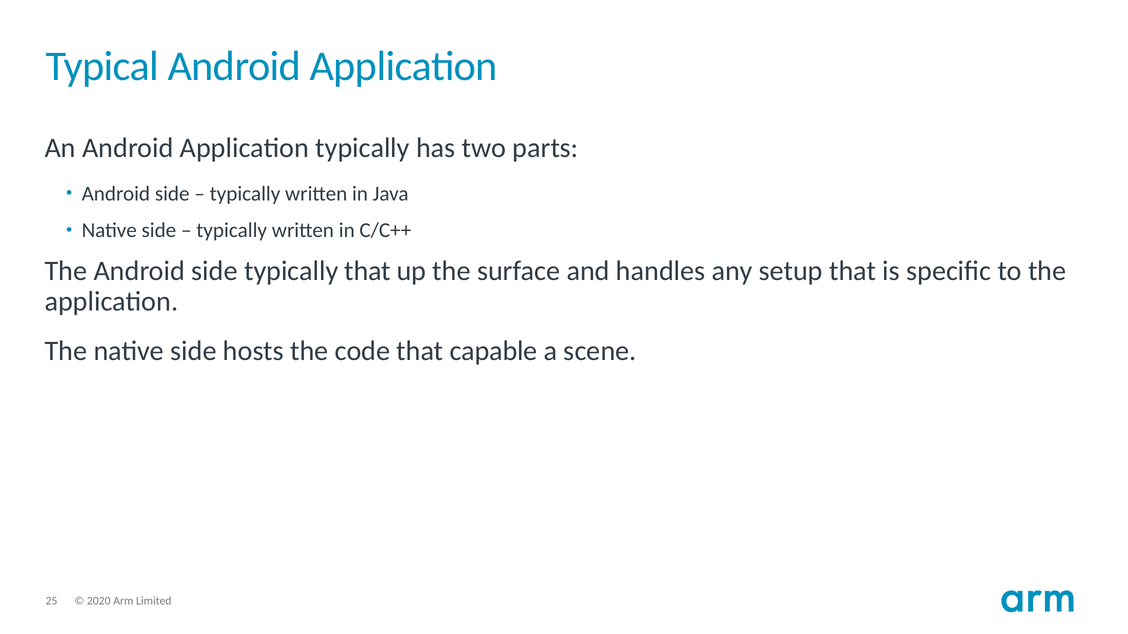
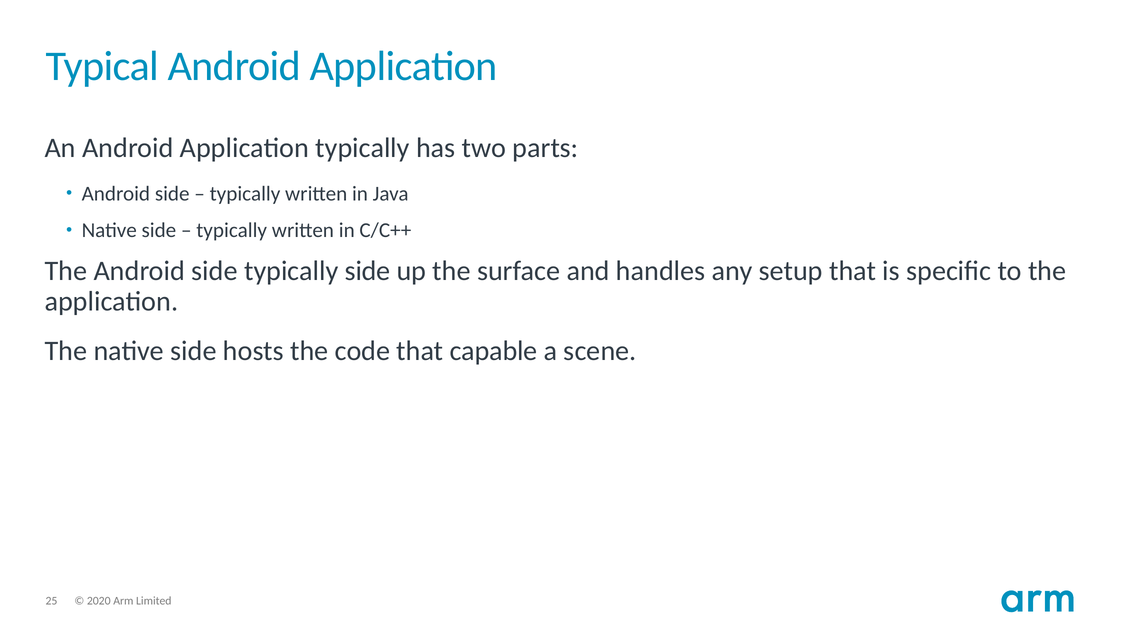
typically that: that -> side
